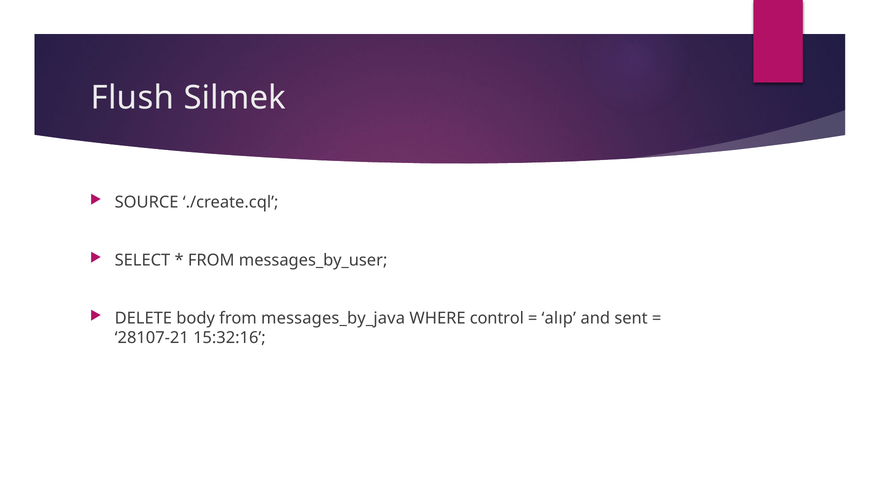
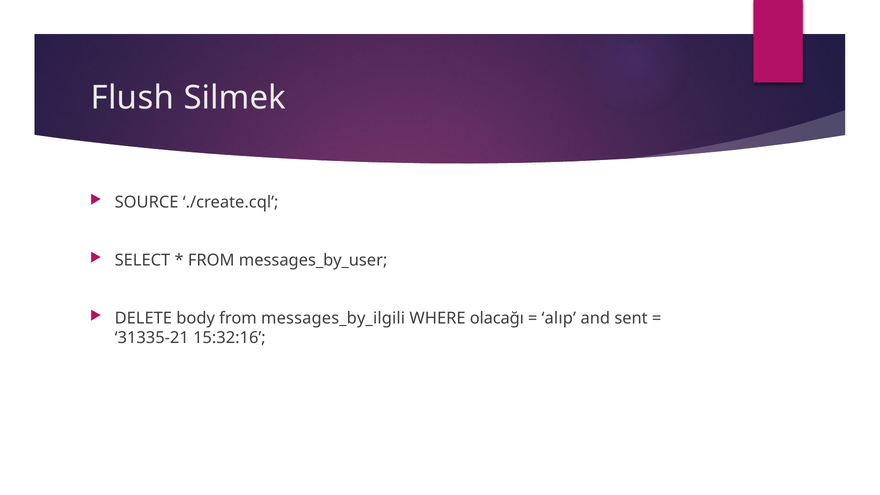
messages_by_java: messages_by_java -> messages_by_ilgili
control: control -> olacağı
28107-21: 28107-21 -> 31335-21
